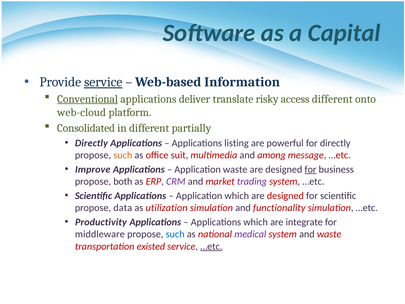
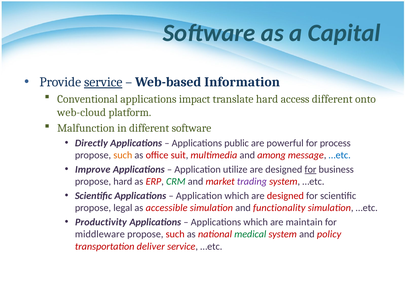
Conventional underline: present -> none
deliver: deliver -> impact
translate risky: risky -> hard
Consolidated: Consolidated -> Malfunction
different partially: partially -> software
listing: listing -> public
for directly: directly -> process
…etc at (340, 155) colour: red -> blue
Application waste: waste -> utilize
propose both: both -> hard
CRM colour: purple -> green
data: data -> legal
utilization: utilization -> accessible
integrate: integrate -> maintain
such at (175, 234) colour: blue -> red
medical colour: purple -> green
and waste: waste -> policy
existed: existed -> deliver
…etc at (211, 246) underline: present -> none
